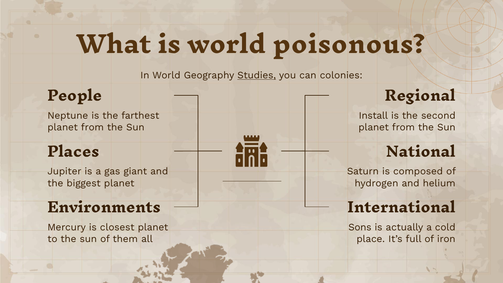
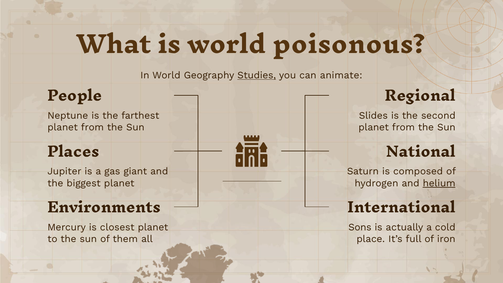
colonies: colonies -> animate
Install: Install -> Slides
helium underline: none -> present
